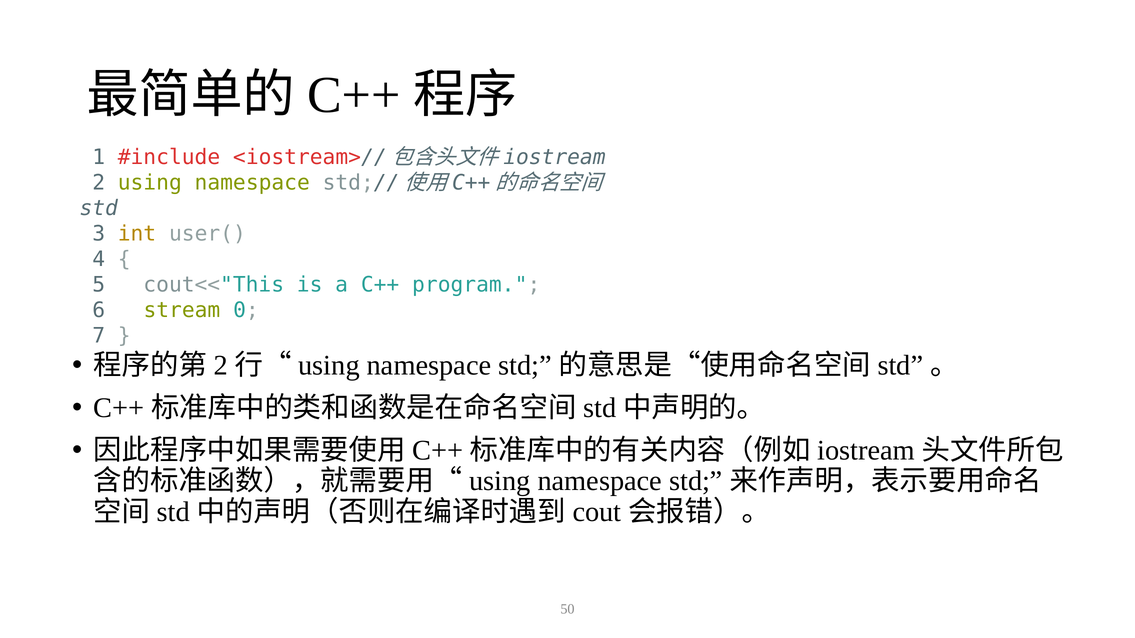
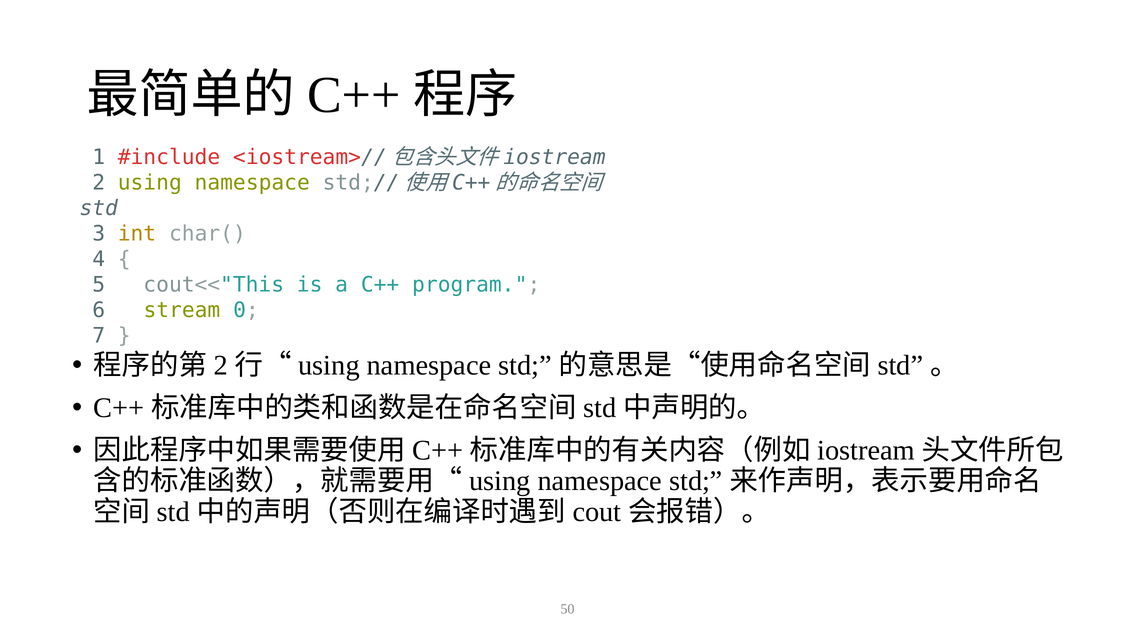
user(: user( -> char(
